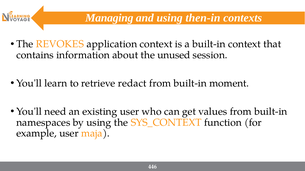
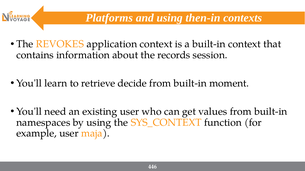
Managing: Managing -> Platforms
unused: unused -> records
redact: redact -> decide
